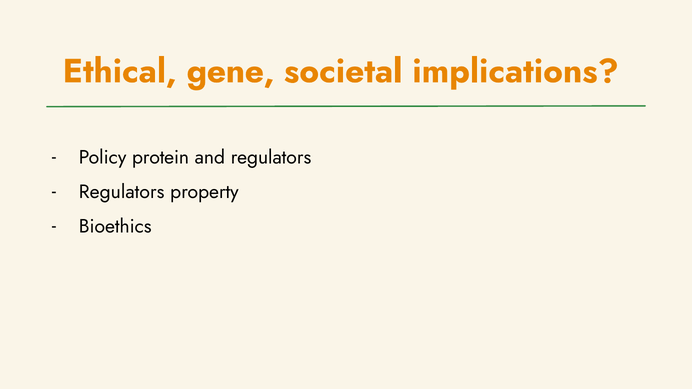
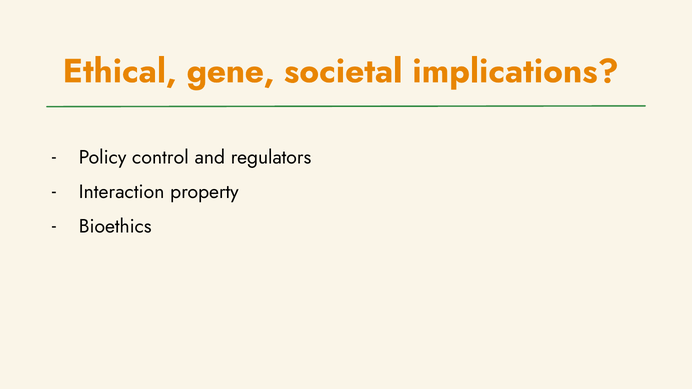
protein: protein -> control
Regulators at (122, 192): Regulators -> Interaction
